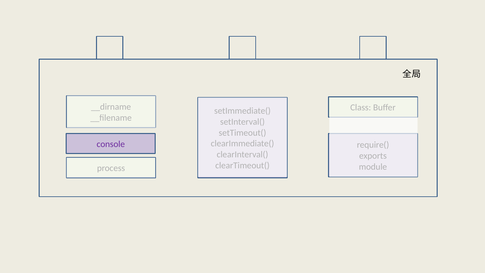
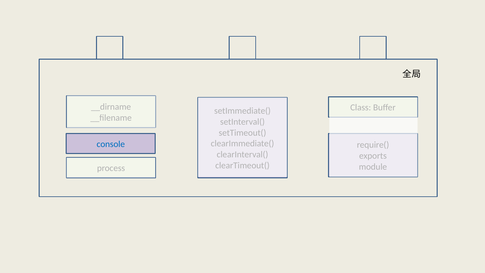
console colour: purple -> blue
